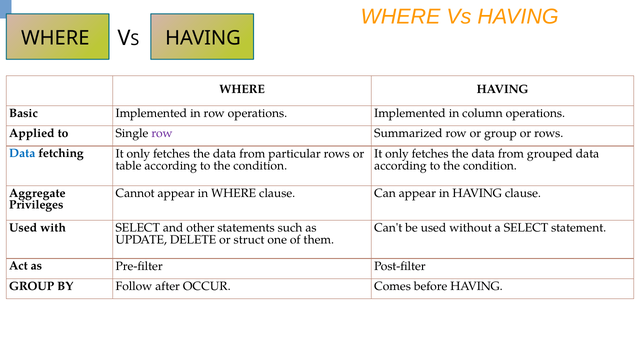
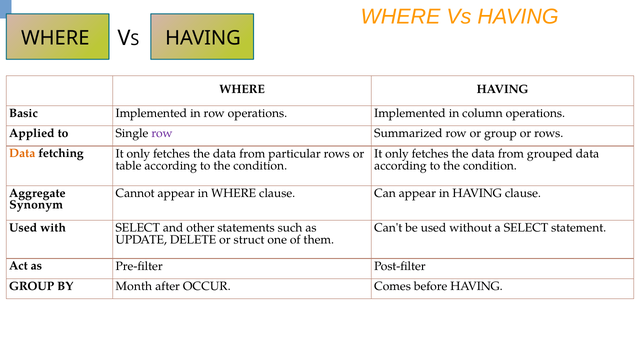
Data at (22, 154) colour: blue -> orange
Privileges: Privileges -> Synonym
Follow: Follow -> Month
